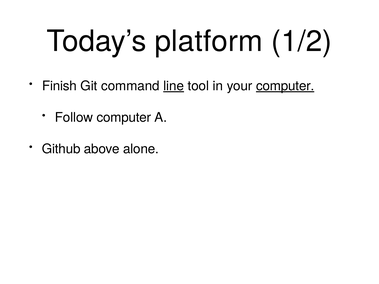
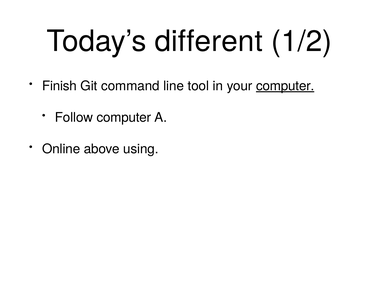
platform: platform -> different
line underline: present -> none
Github: Github -> Online
alone: alone -> using
